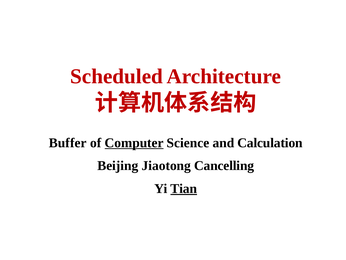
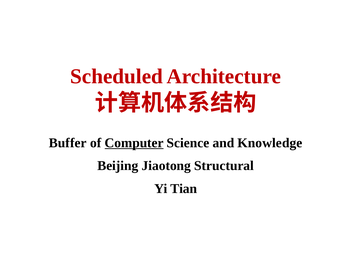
Calculation: Calculation -> Knowledge
Cancelling: Cancelling -> Structural
Tian underline: present -> none
